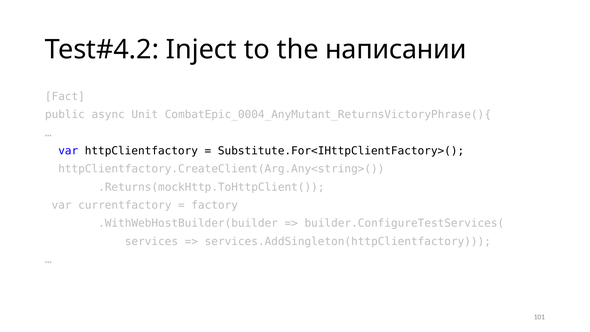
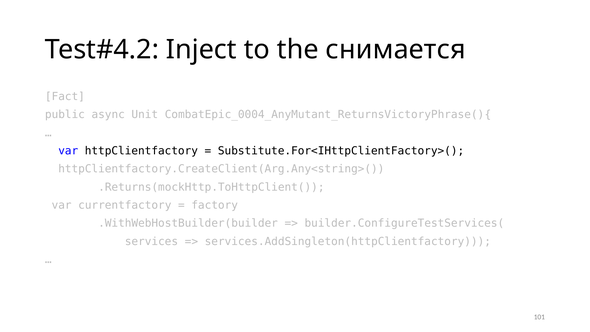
написании: написании -> снимается
